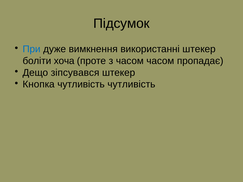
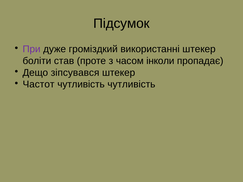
При colour: blue -> purple
вимкнення: вимкнення -> громіздкий
хоча: хоча -> став
часом часом: часом -> інколи
Кнопка: Кнопка -> Частот
